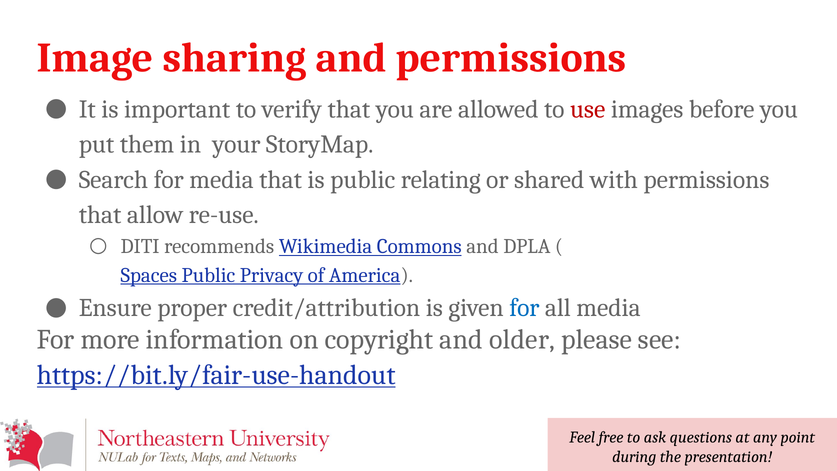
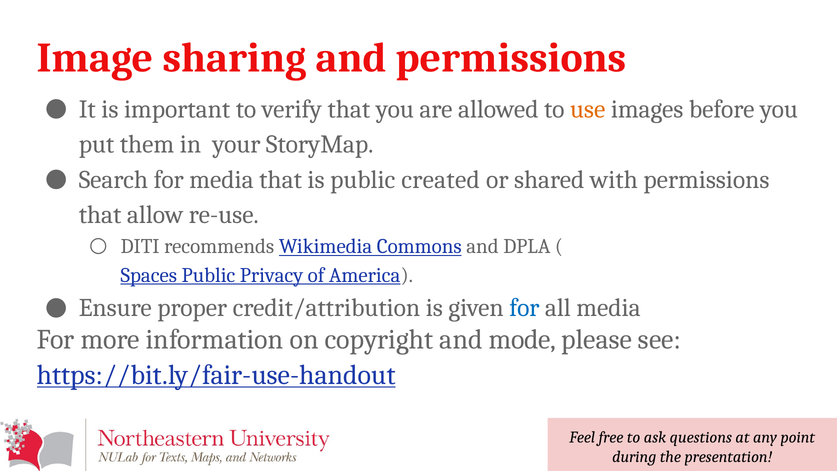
use colour: red -> orange
relating: relating -> created
older: older -> mode
